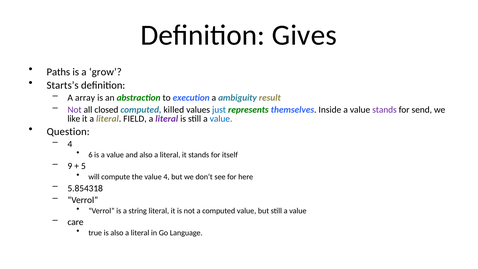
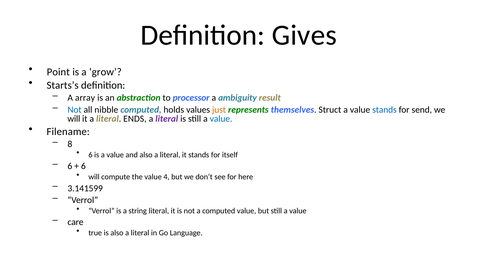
Paths: Paths -> Point
execution: execution -> processor
Not at (75, 110) colour: purple -> blue
closed: closed -> nibble
killed: killed -> holds
just colour: blue -> orange
Inside: Inside -> Struct
stands at (384, 110) colour: purple -> blue
like at (74, 119): like -> will
FIELD: FIELD -> ENDS
Question: Question -> Filename
4 at (70, 144): 4 -> 8
9 at (70, 166): 9 -> 6
5 at (83, 166): 5 -> 6
5.854318: 5.854318 -> 3.141599
